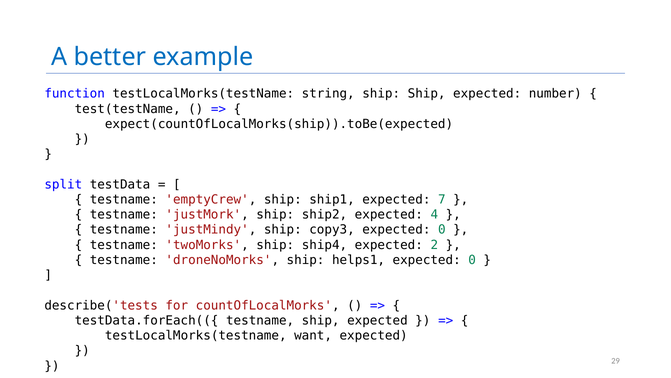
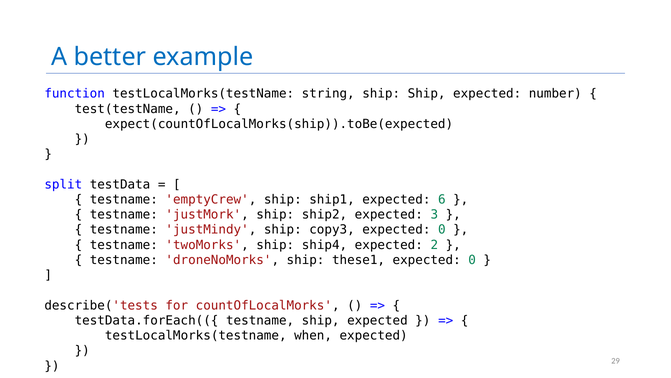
7: 7 -> 6
4: 4 -> 3
helps1: helps1 -> these1
want: want -> when
